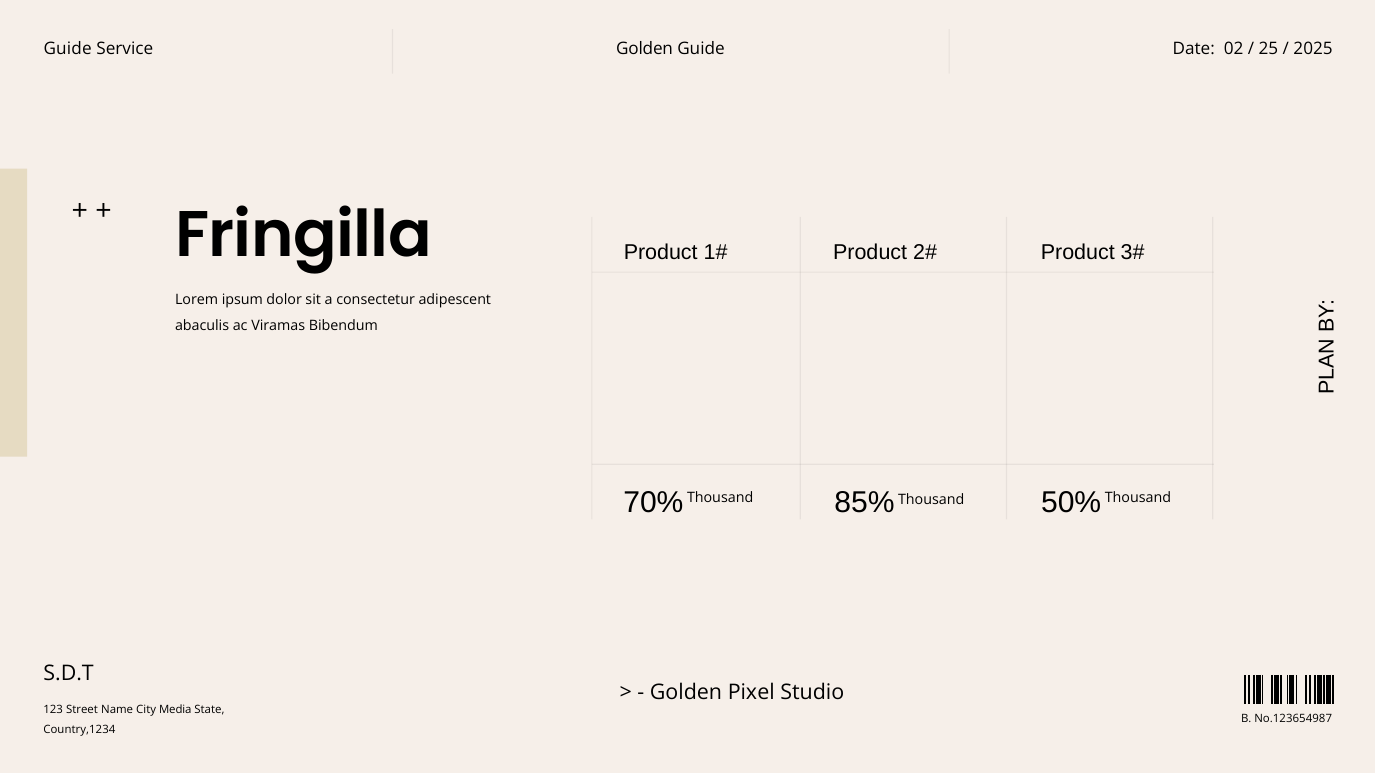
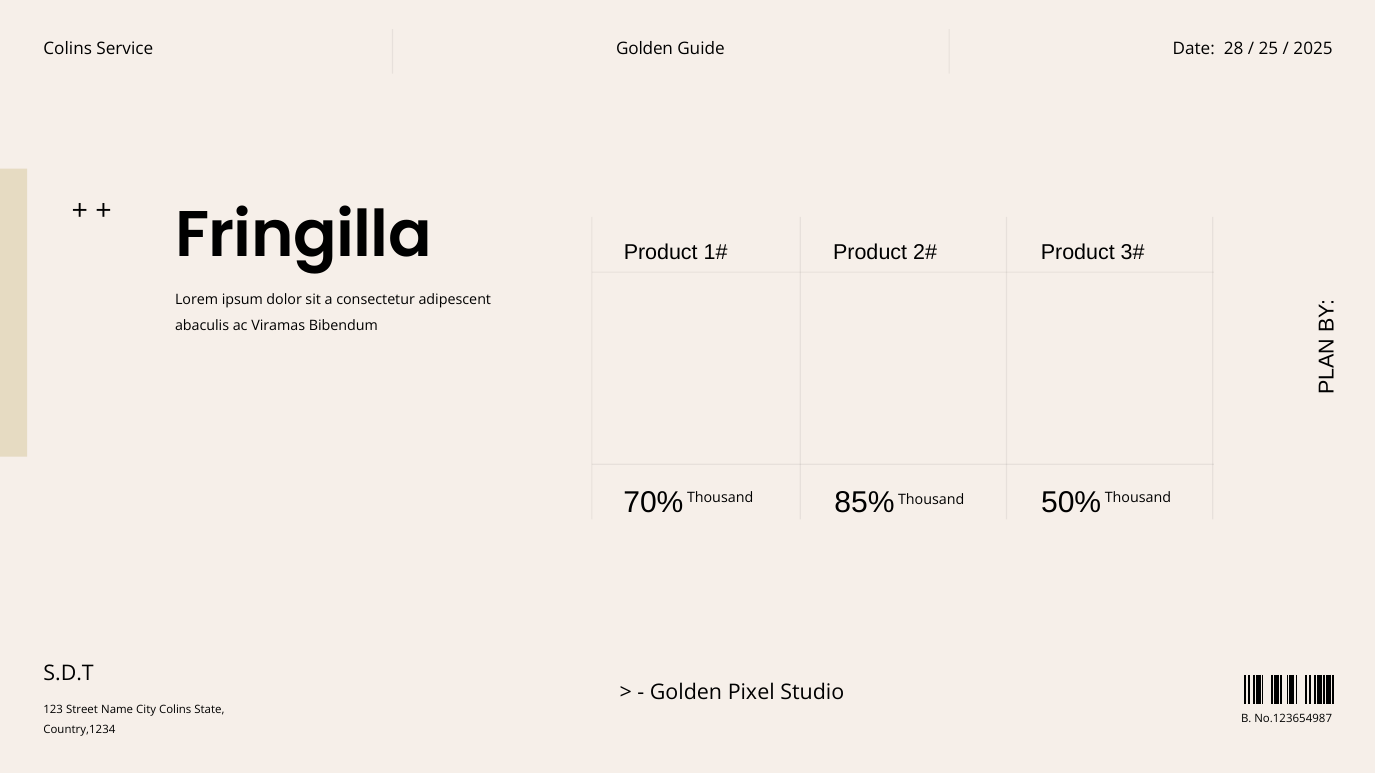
Guide at (68, 49): Guide -> Colins
02: 02 -> 28
City Media: Media -> Colins
